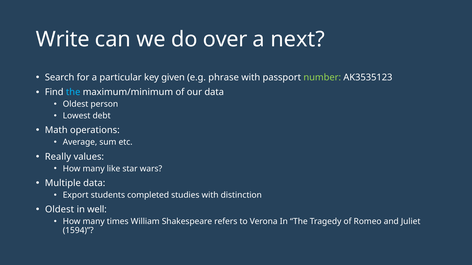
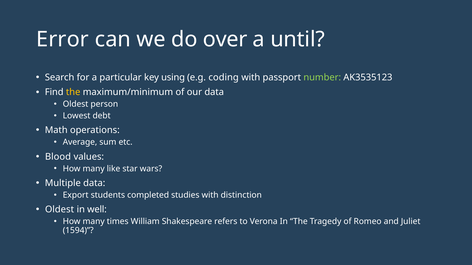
Write: Write -> Error
next: next -> until
given: given -> using
phrase: phrase -> coding
the at (73, 92) colour: light blue -> yellow
Really: Really -> Blood
